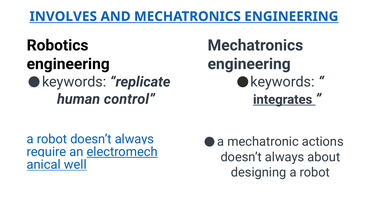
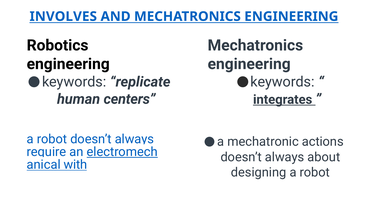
control: control -> centers
well: well -> with
